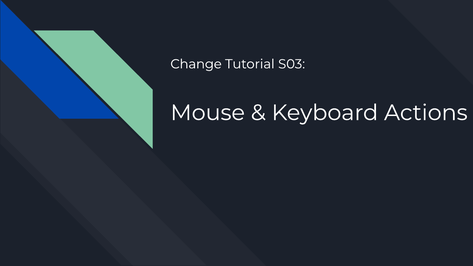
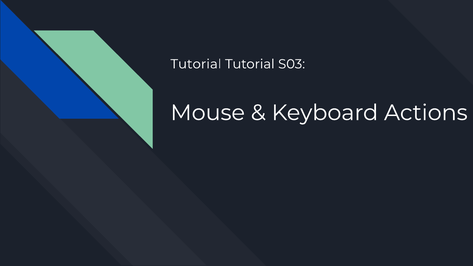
Change at (196, 64): Change -> Tutorial
